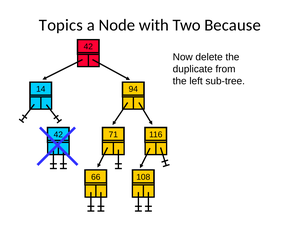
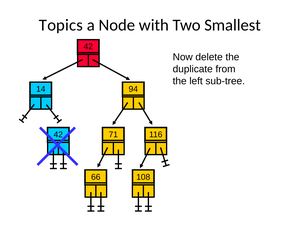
Because: Because -> Smallest
